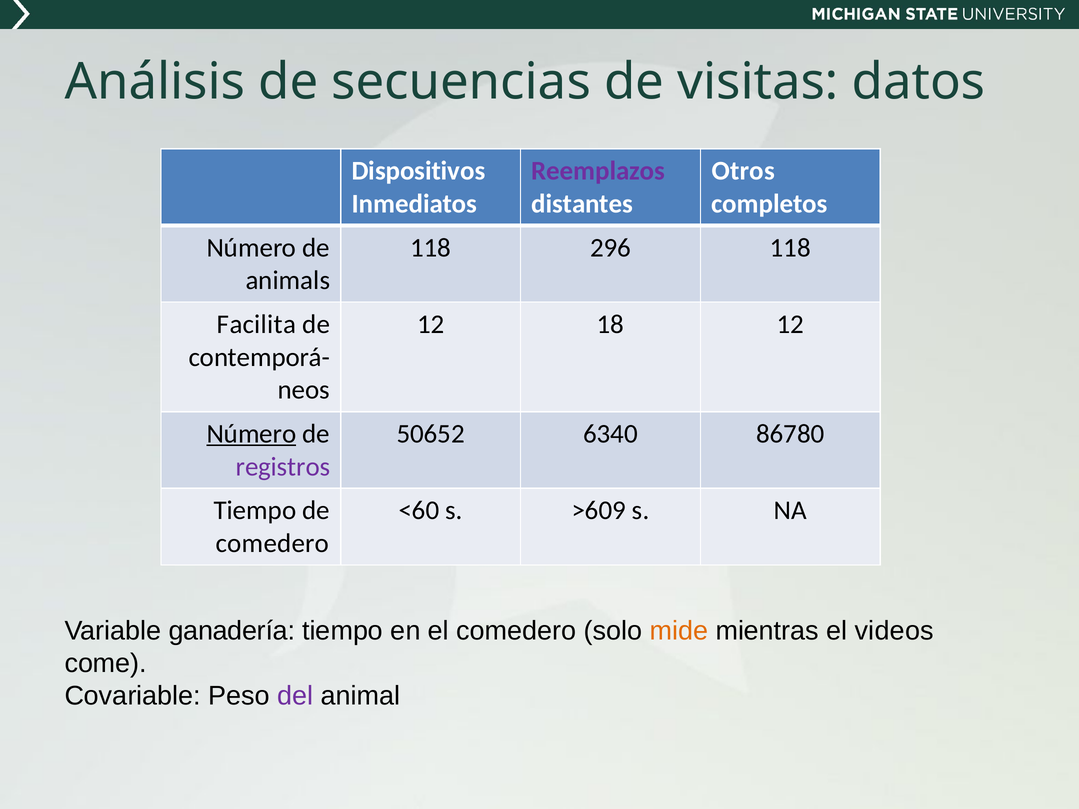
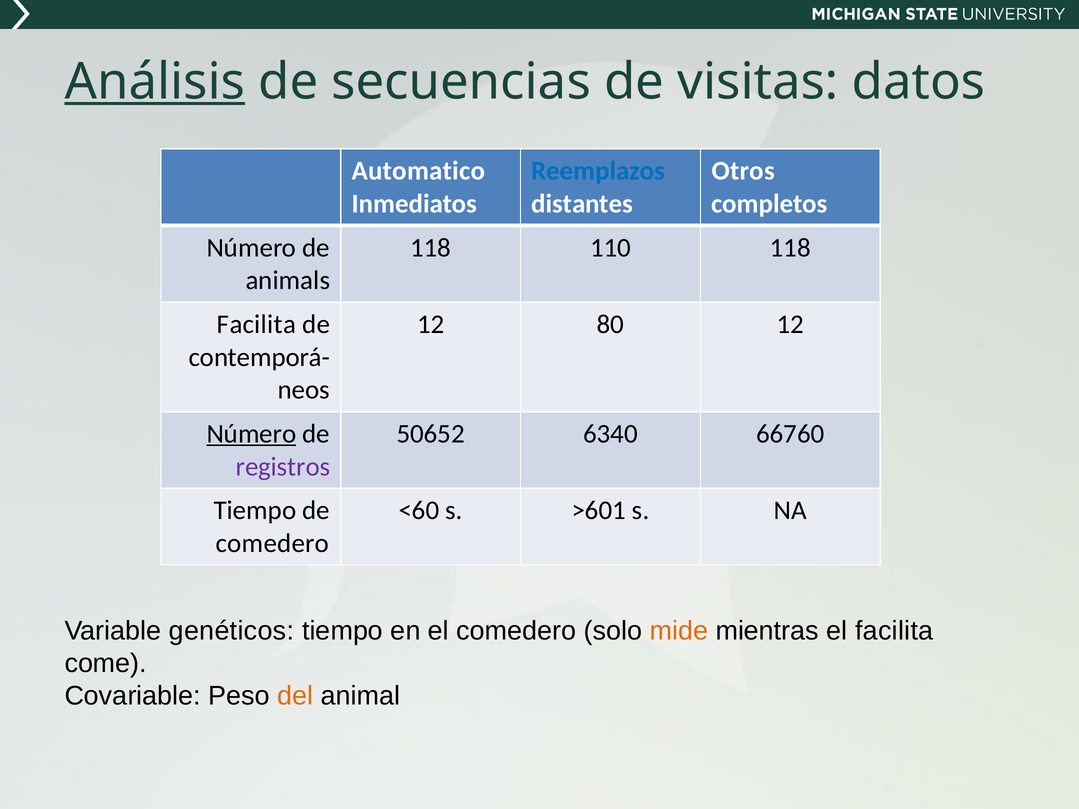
Análisis underline: none -> present
Dispositivos: Dispositivos -> Automatico
Reemplazos colour: purple -> blue
296: 296 -> 110
18: 18 -> 80
86780: 86780 -> 66760
>609: >609 -> >601
ganadería: ganadería -> genéticos
el videos: videos -> facilita
del colour: purple -> orange
